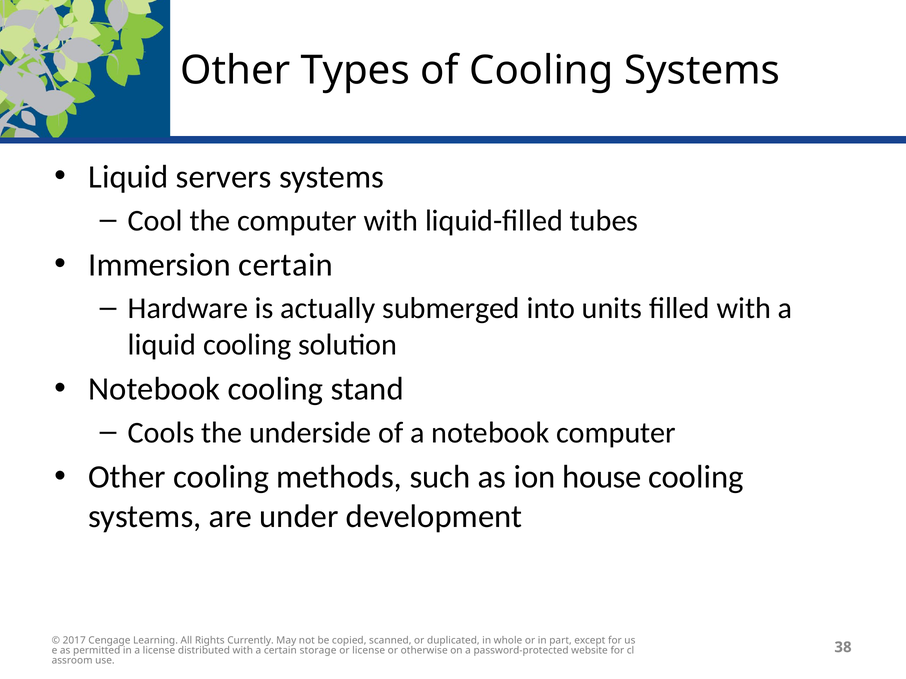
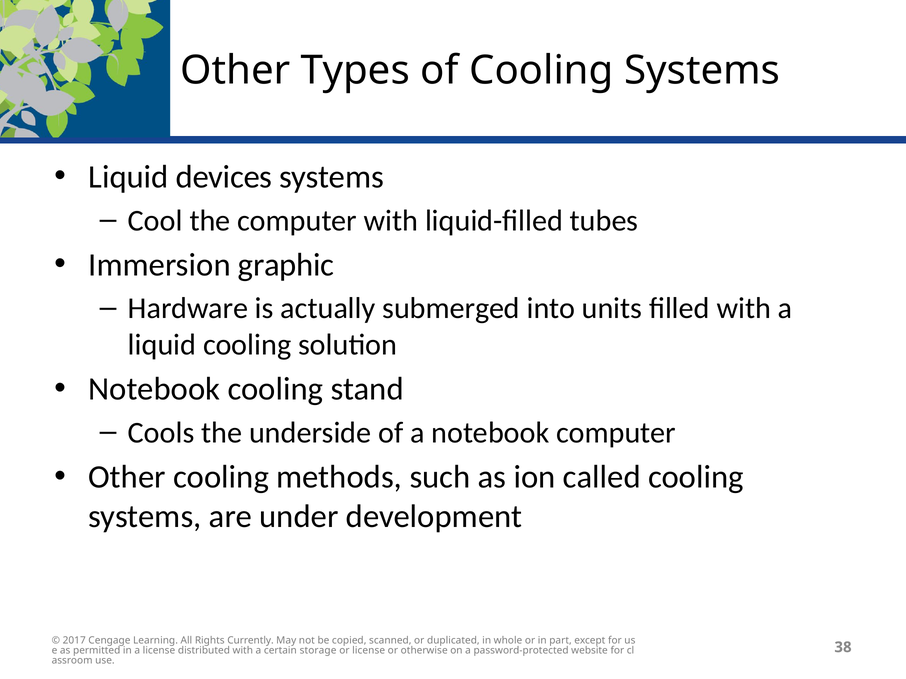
servers: servers -> devices
Immersion certain: certain -> graphic
house: house -> called
